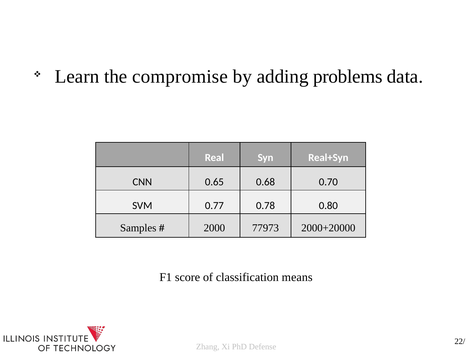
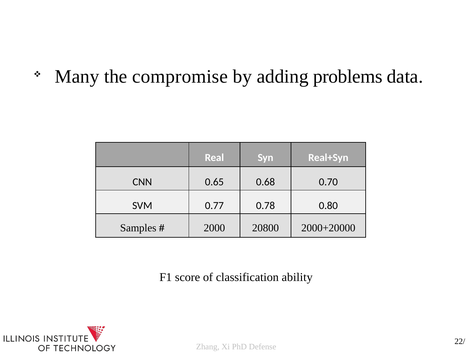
Learn: Learn -> Many
77973: 77973 -> 20800
means: means -> ability
